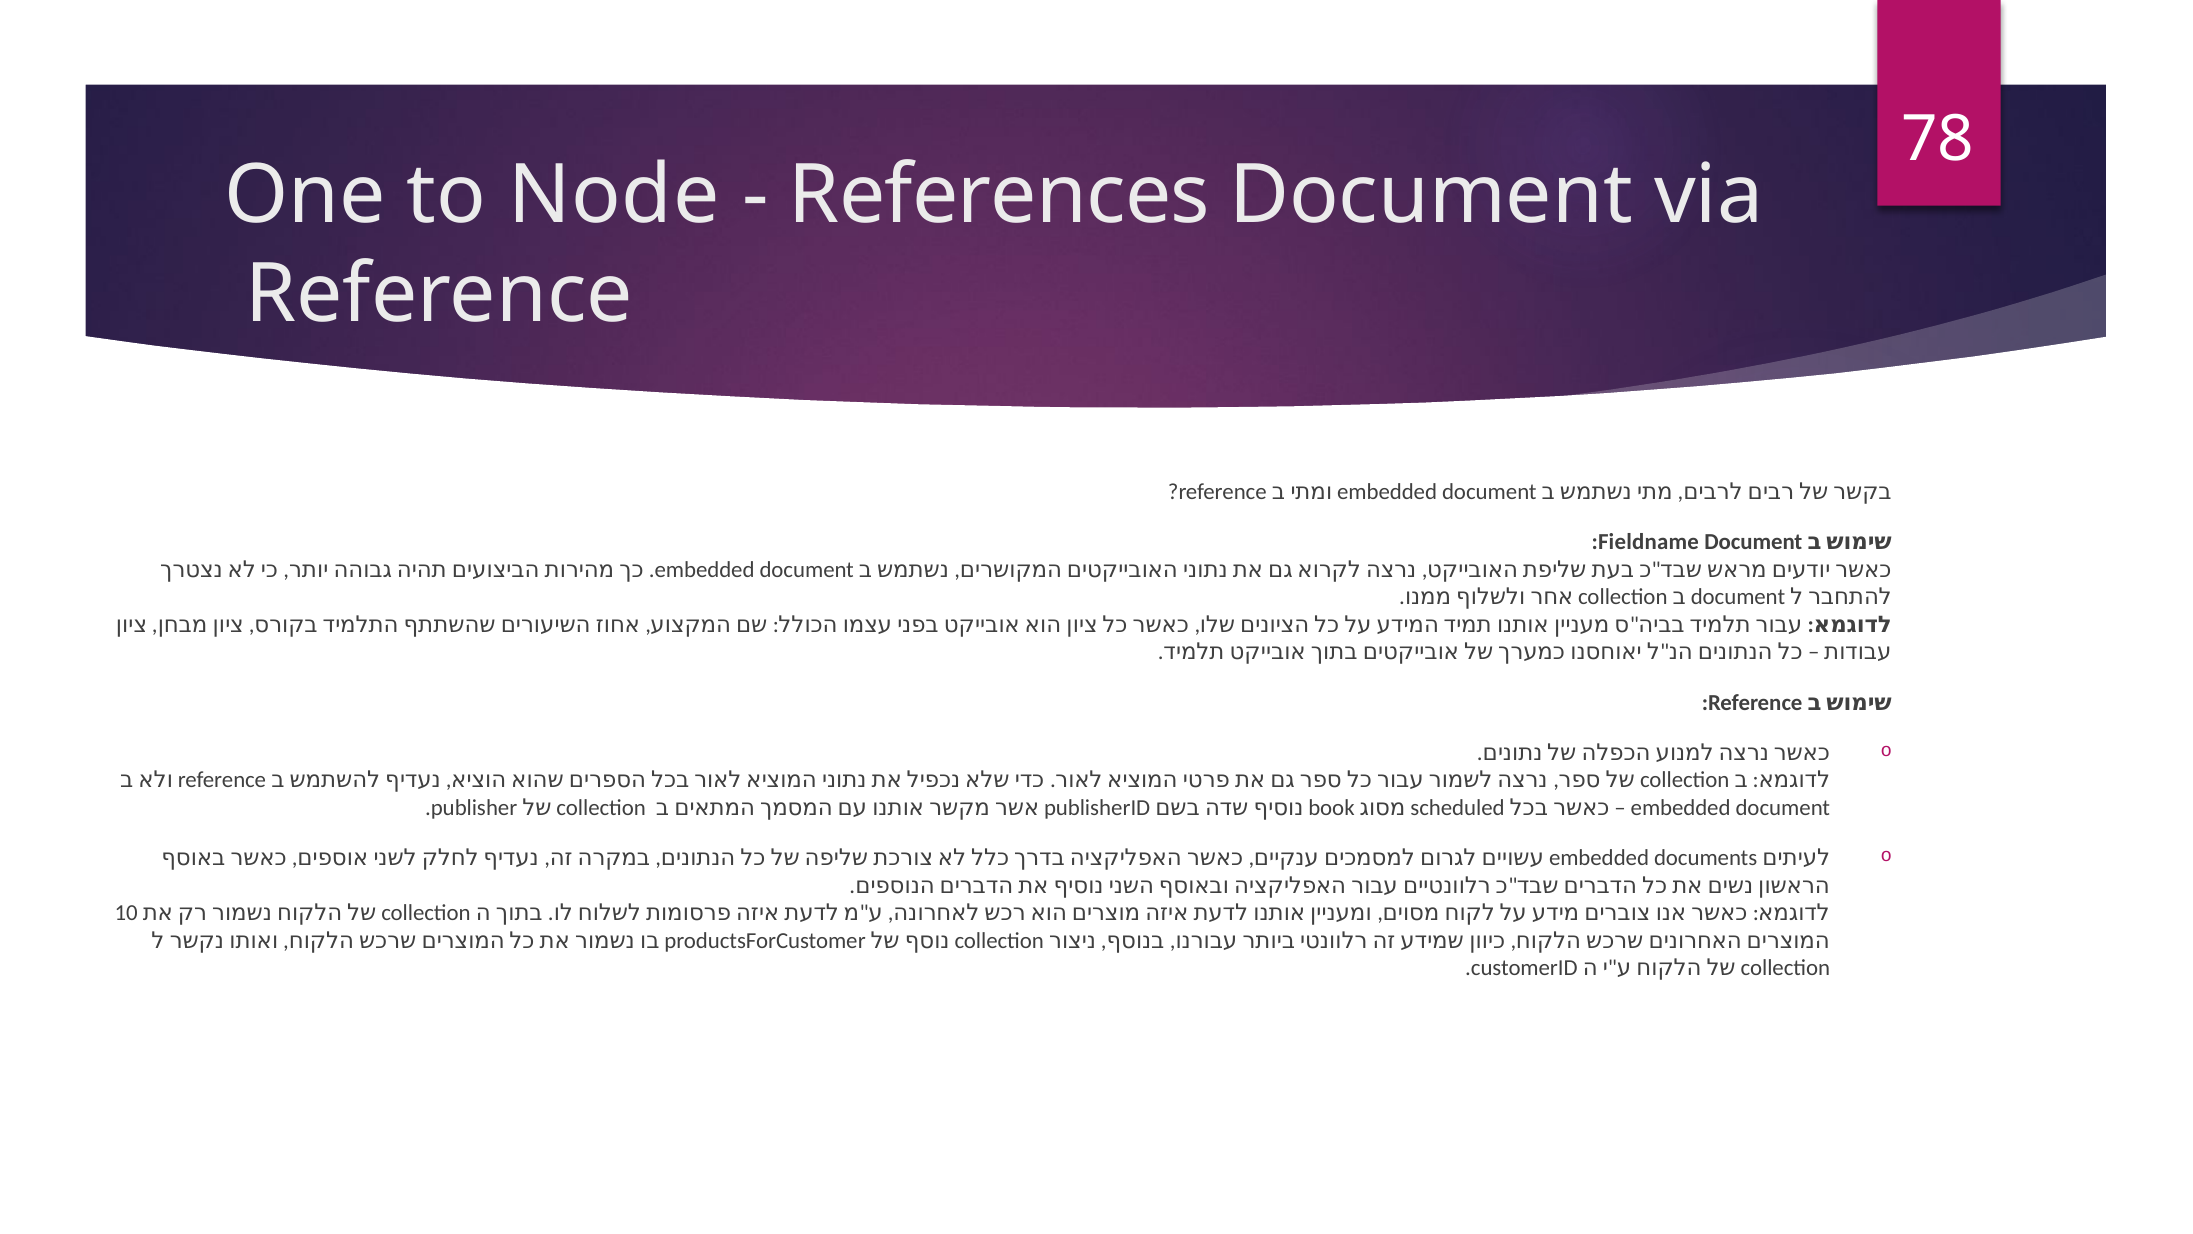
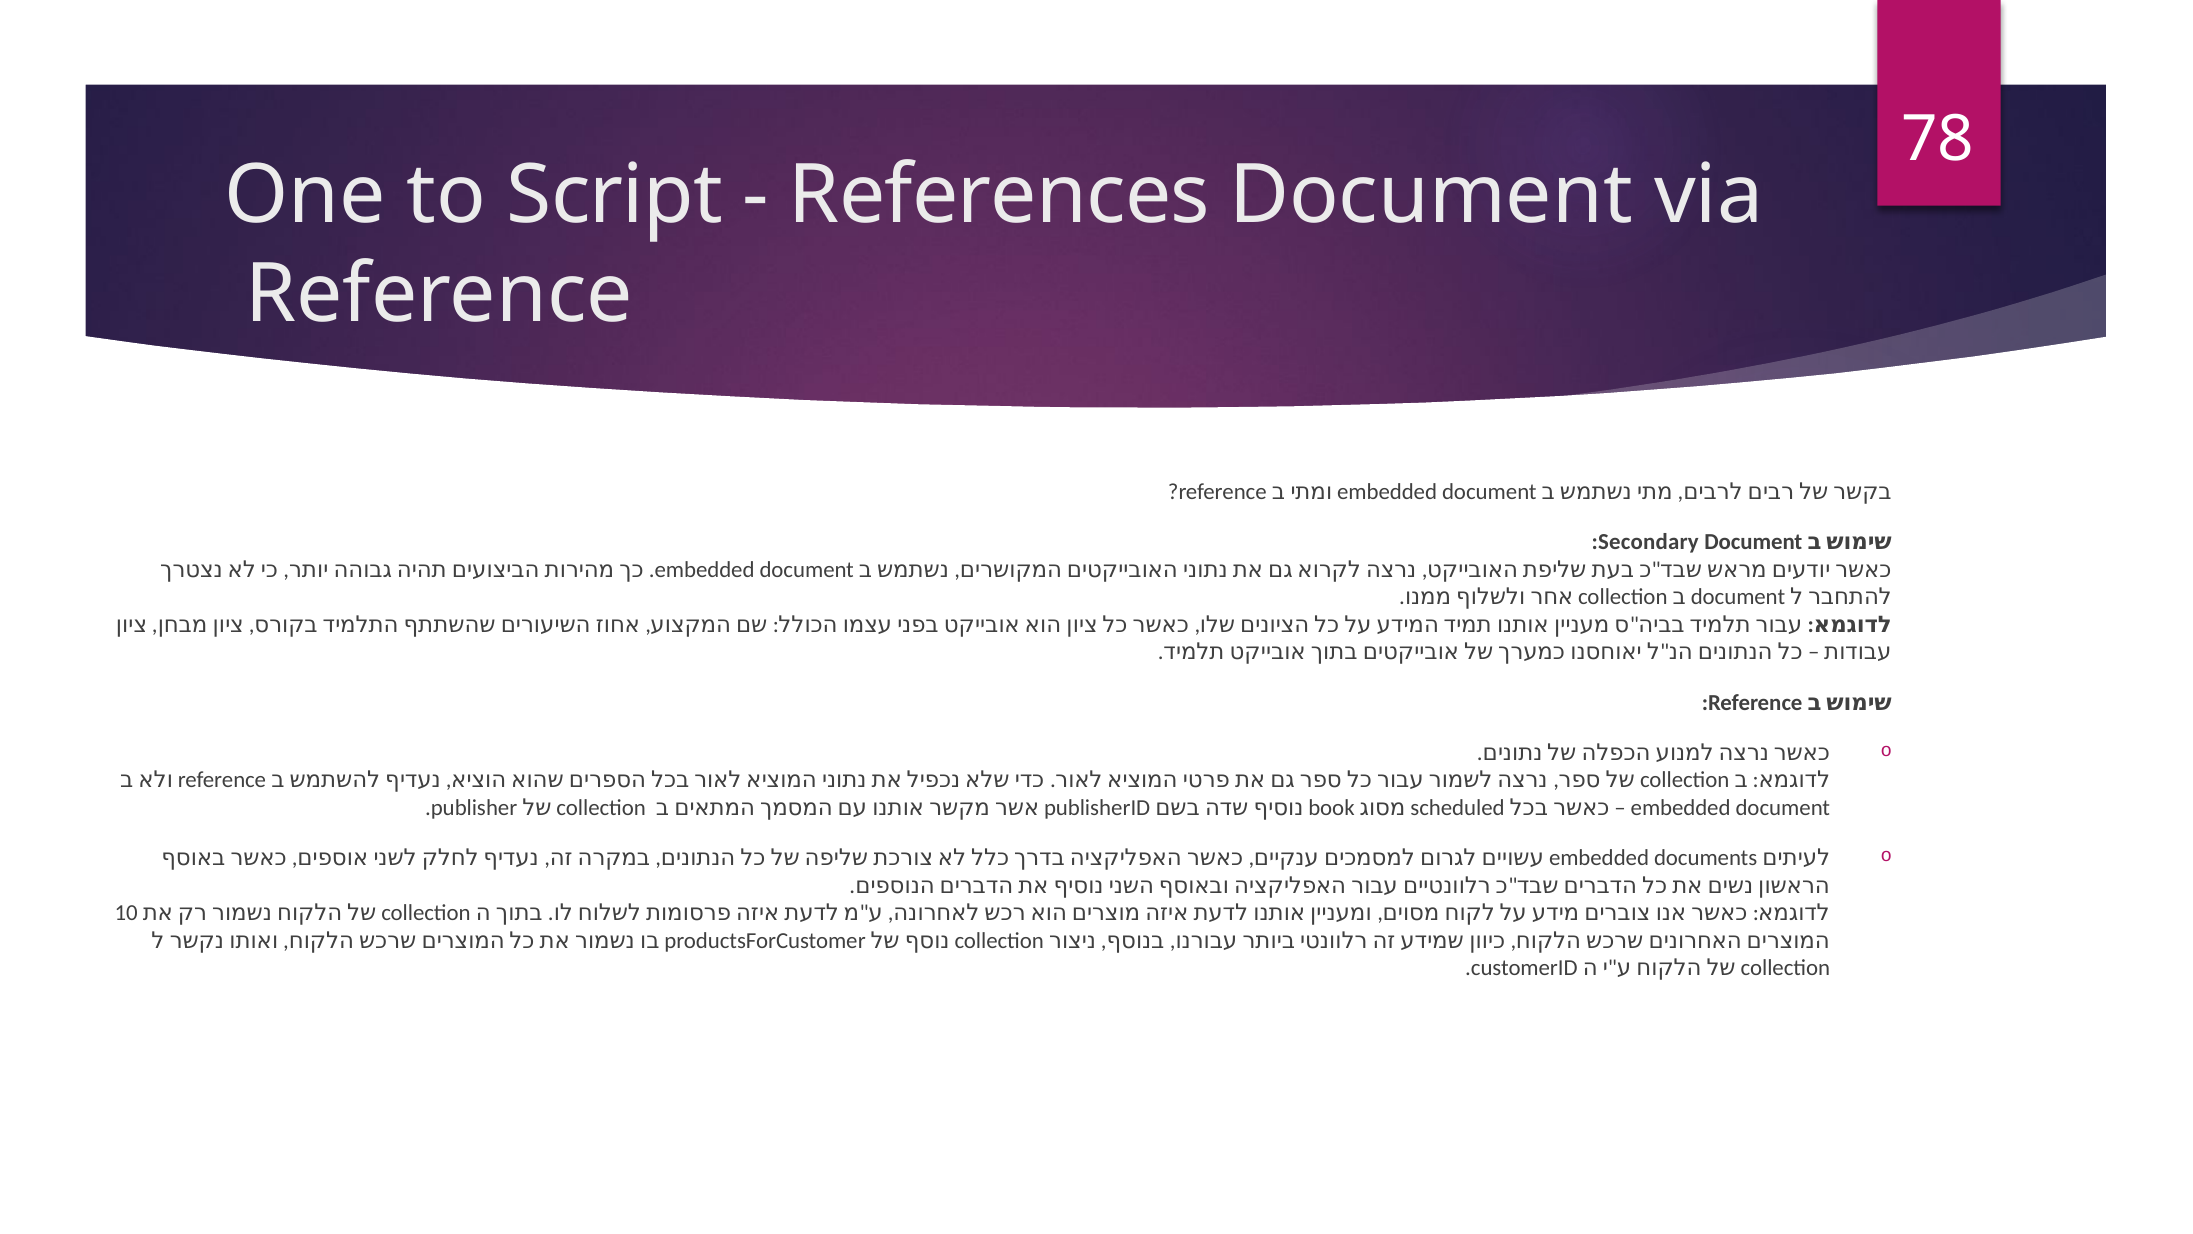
Node: Node -> Script
Fieldname: Fieldname -> Secondary
